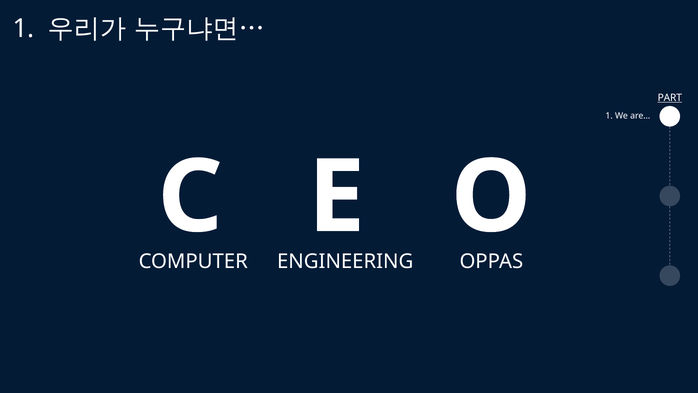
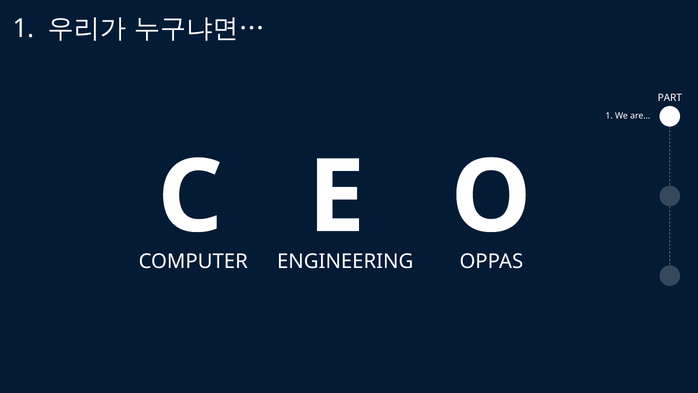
PART underline: present -> none
